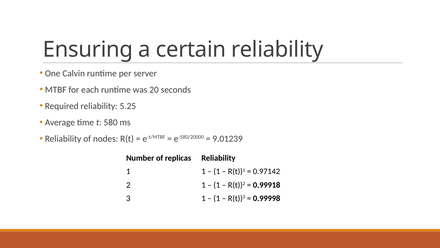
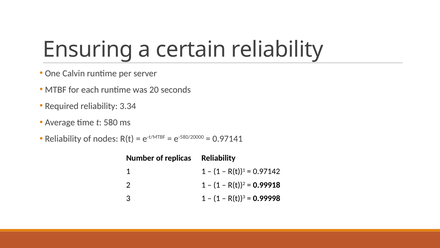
5.25: 5.25 -> 3.34
9.01239: 9.01239 -> 0.97141
